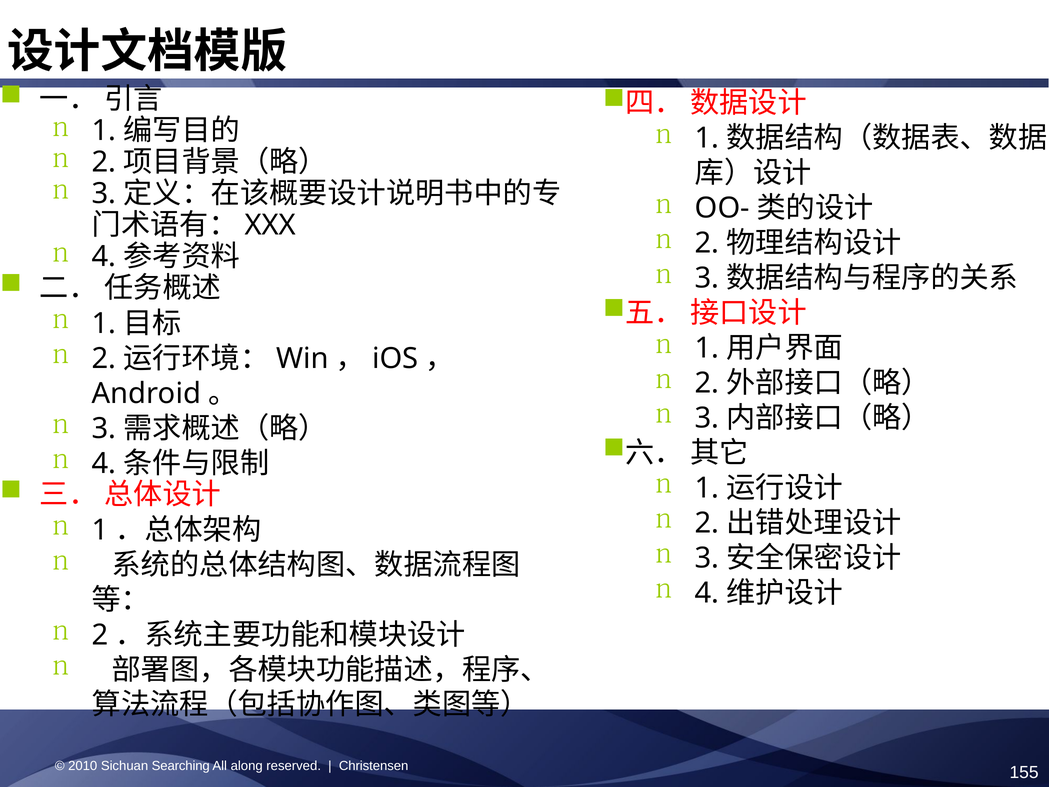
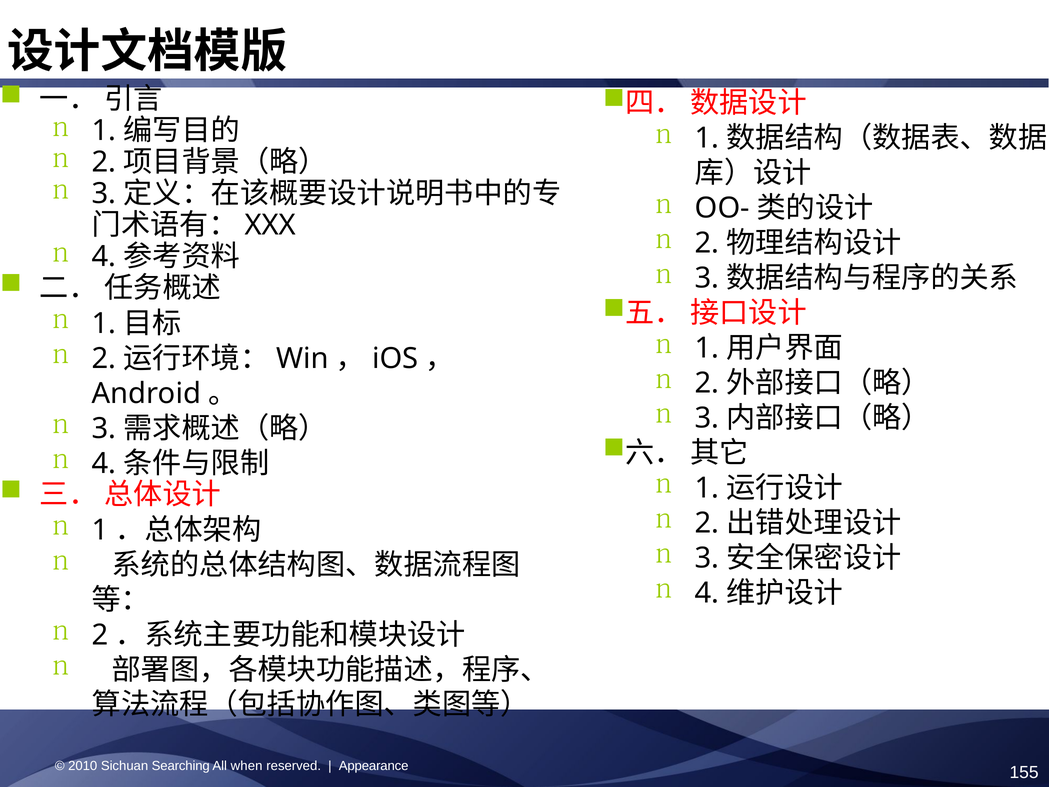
along: along -> when
Christensen: Christensen -> Appearance
